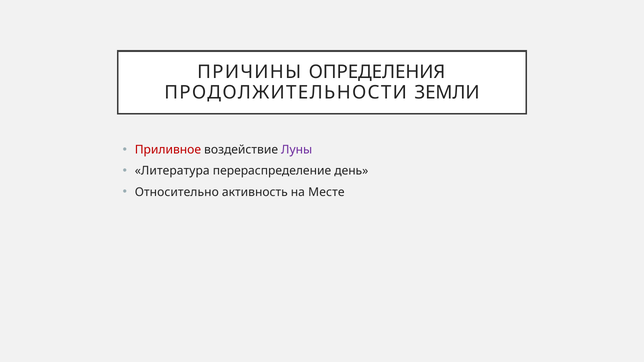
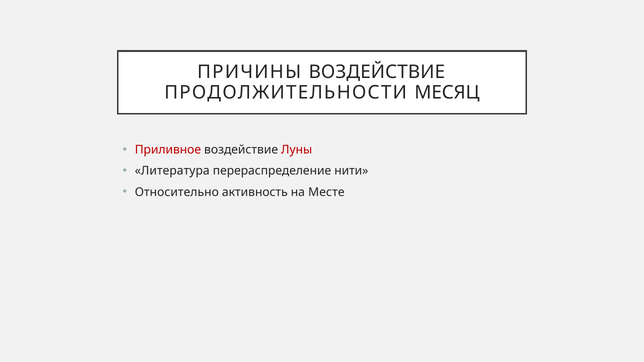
ПРИЧИНЫ ОПРЕДЕЛЕНИЯ: ОПРЕДЕЛЕНИЯ -> ВОЗДЕЙСТВИЕ
ЗЕМЛИ: ЗЕМЛИ -> МЕСЯЦ
Луны colour: purple -> red
день: день -> нити
